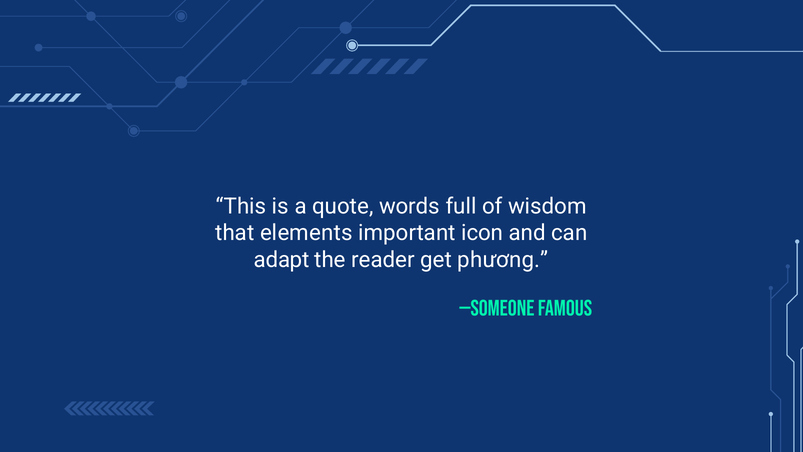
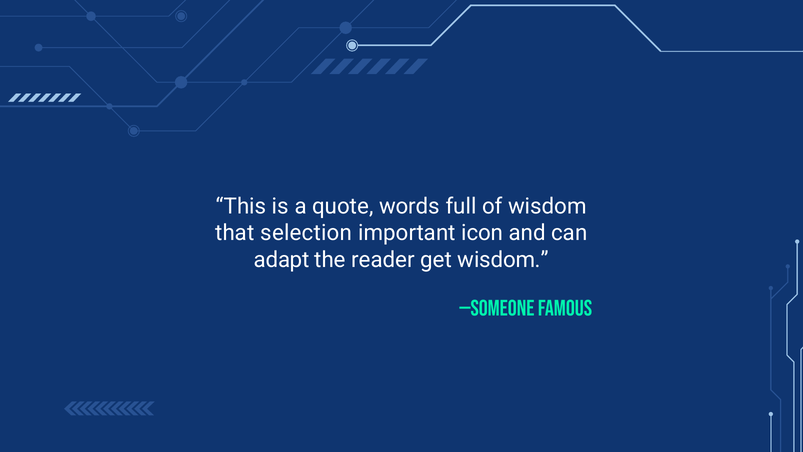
elements: elements -> selection
get phương: phương -> wisdom
